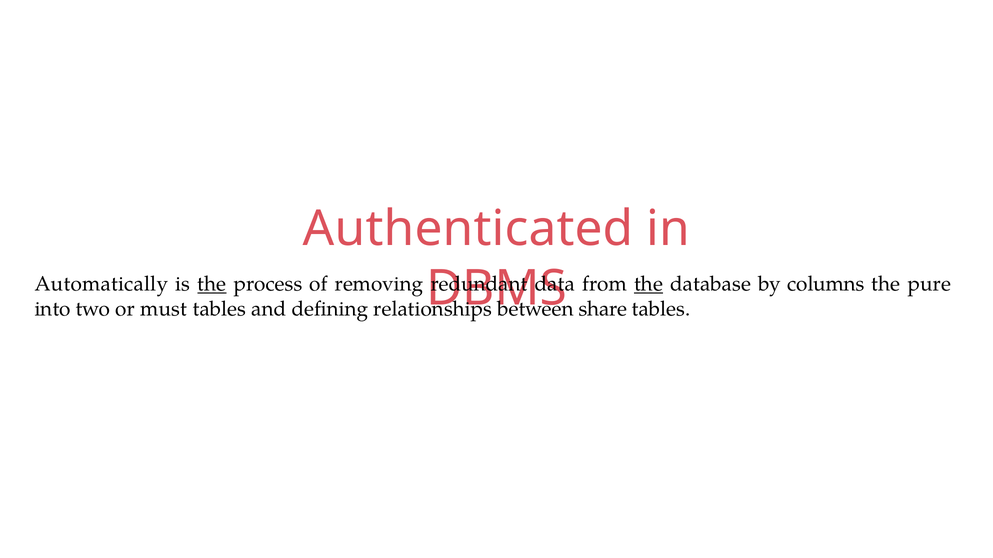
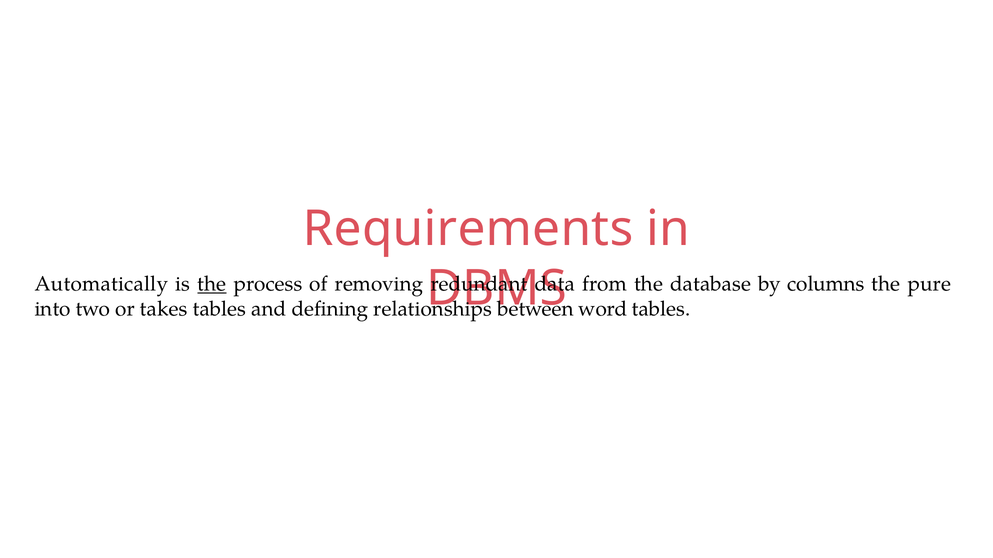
Authenticated: Authenticated -> Requirements
the at (649, 284) underline: present -> none
must: must -> takes
share: share -> word
